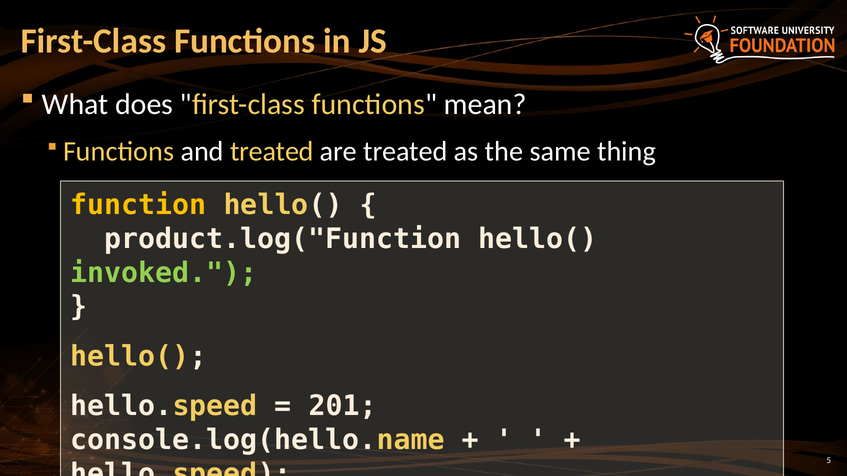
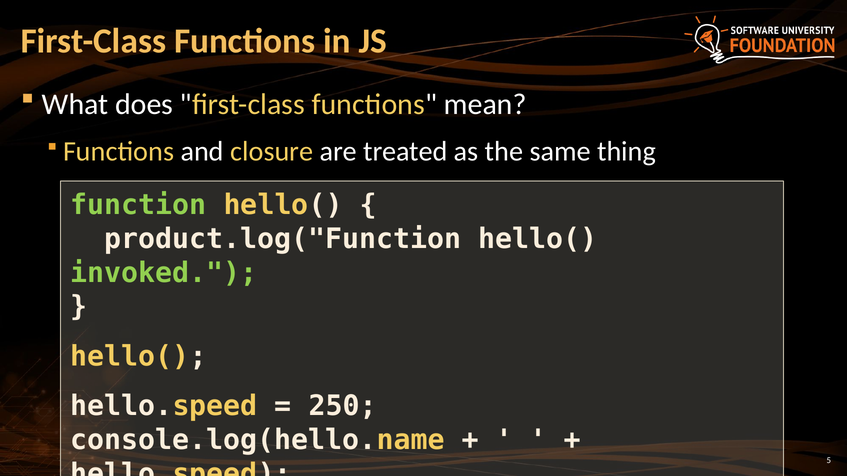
and treated: treated -> closure
function colour: yellow -> light green
201: 201 -> 250
